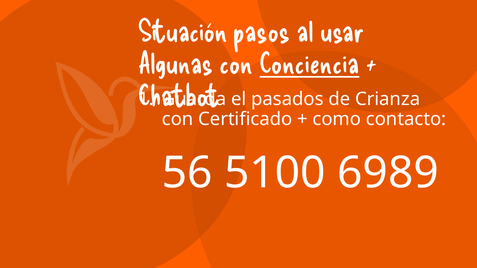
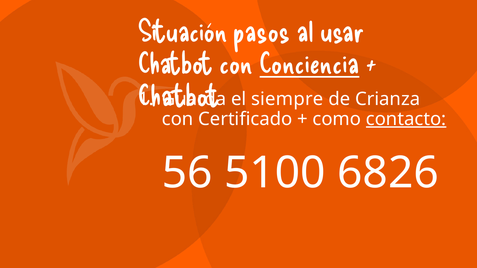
Algunas at (176, 64): Algunas -> Chatbot
pasados: pasados -> siempre
contacto underline: none -> present
6989: 6989 -> 6826
